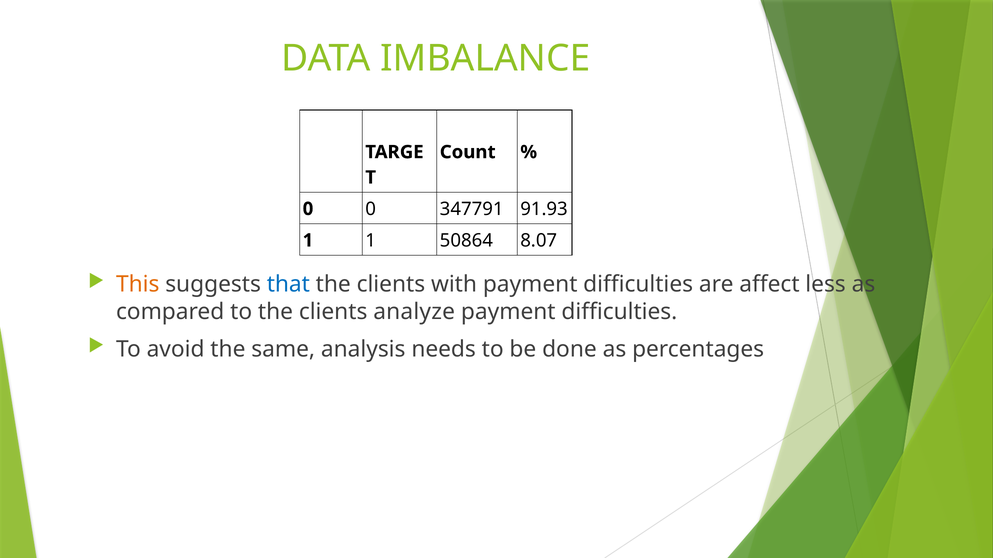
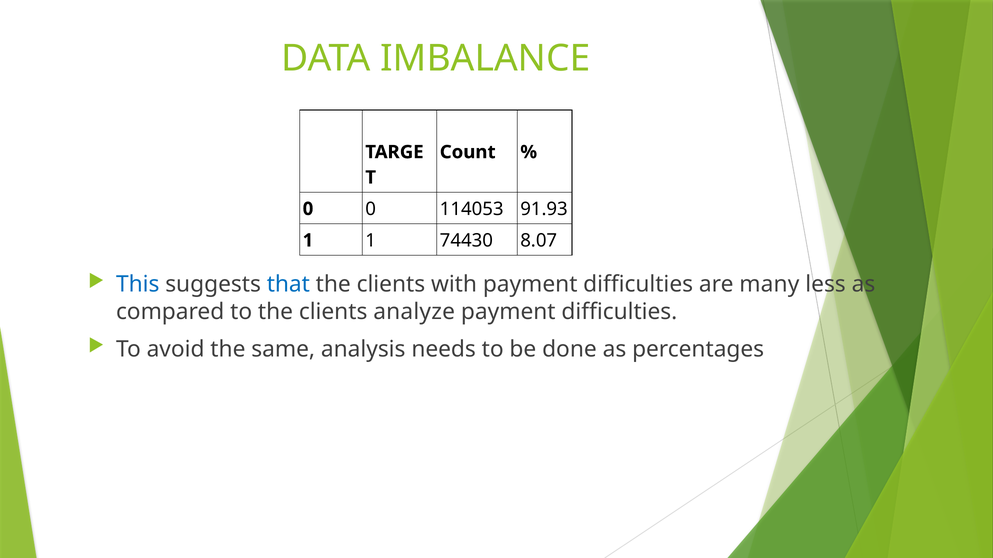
347791: 347791 -> 114053
50864: 50864 -> 74430
This colour: orange -> blue
affect: affect -> many
